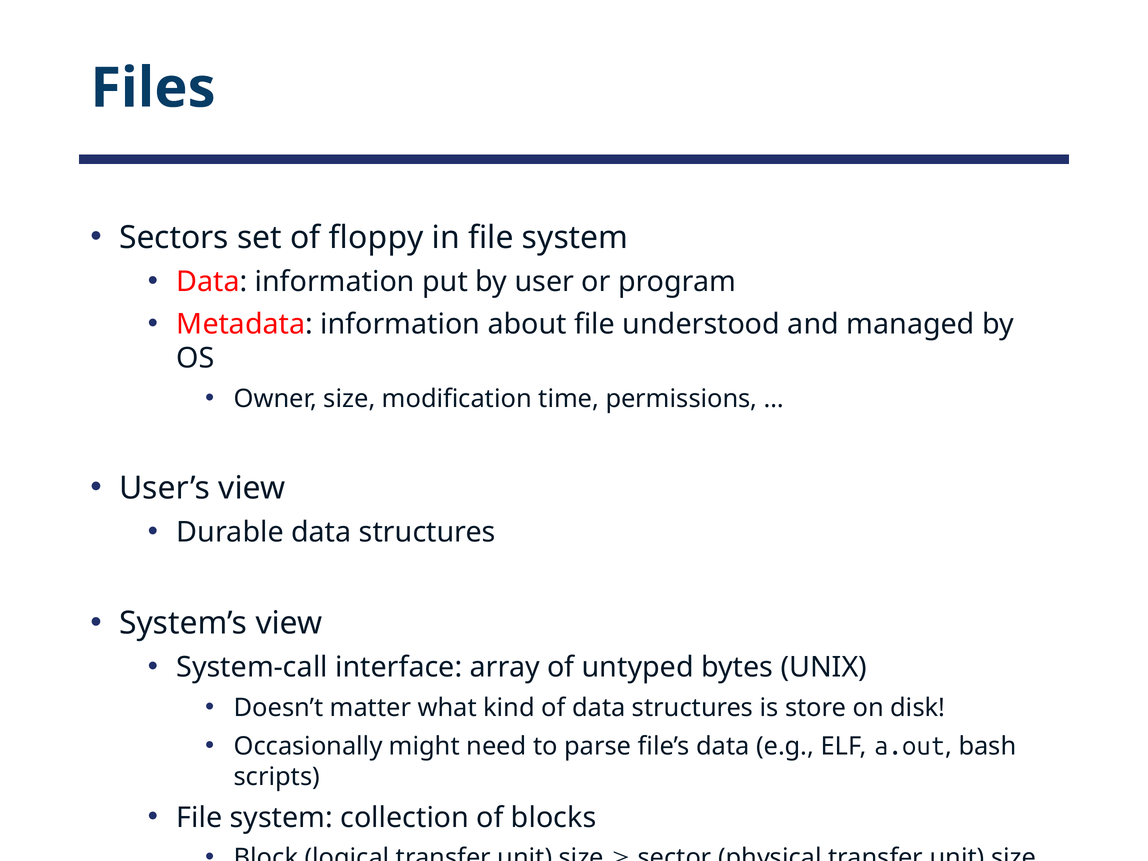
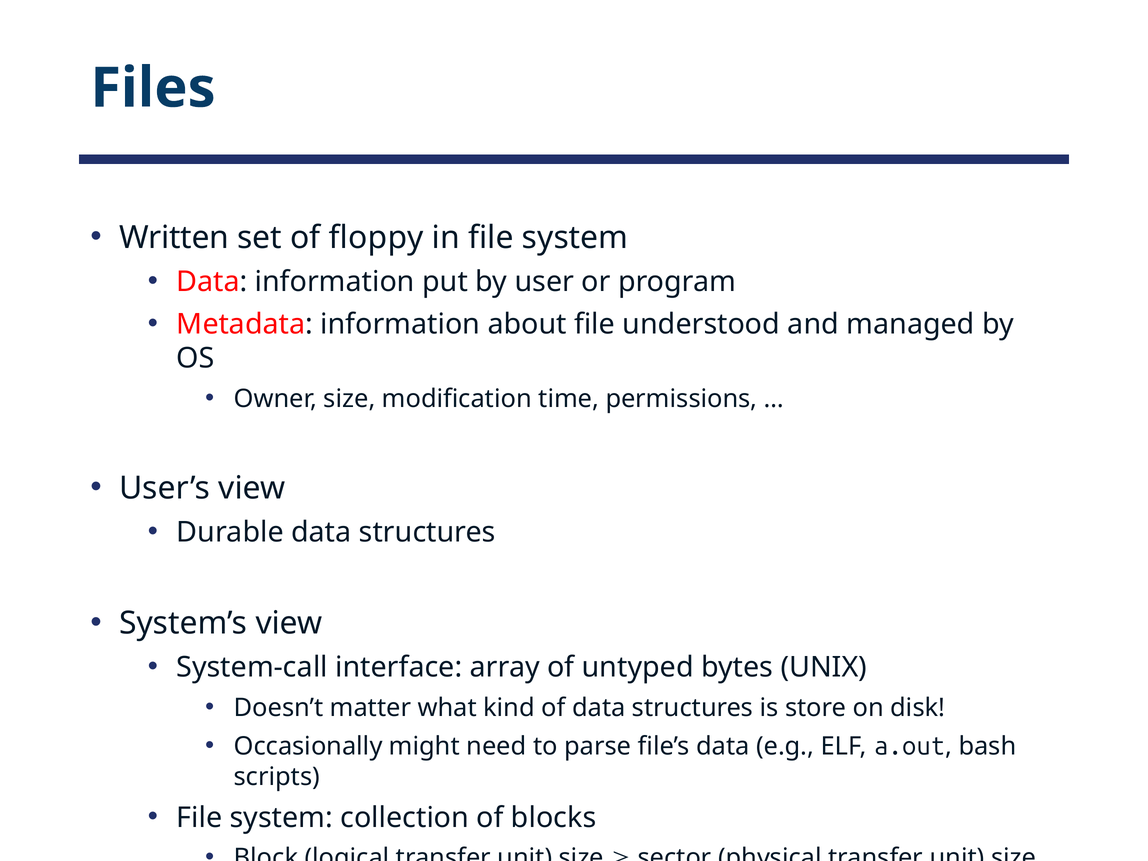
Sectors: Sectors -> Written
